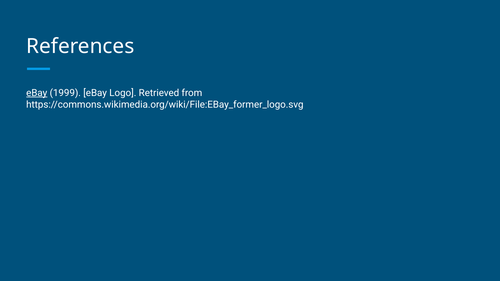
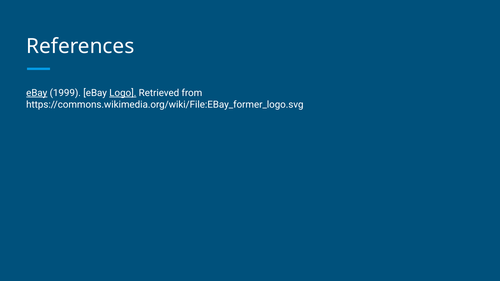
Logo underline: none -> present
